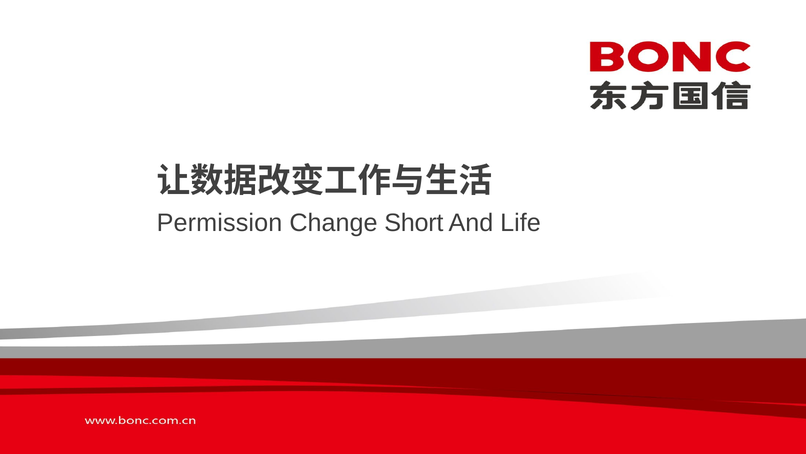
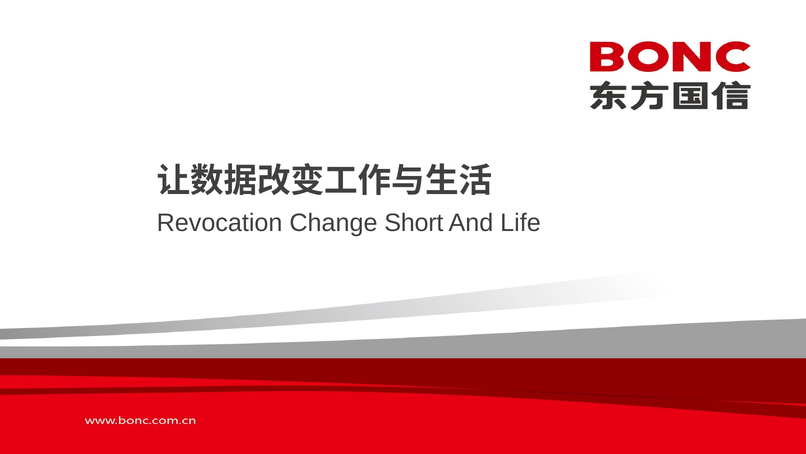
Permission: Permission -> Revocation
